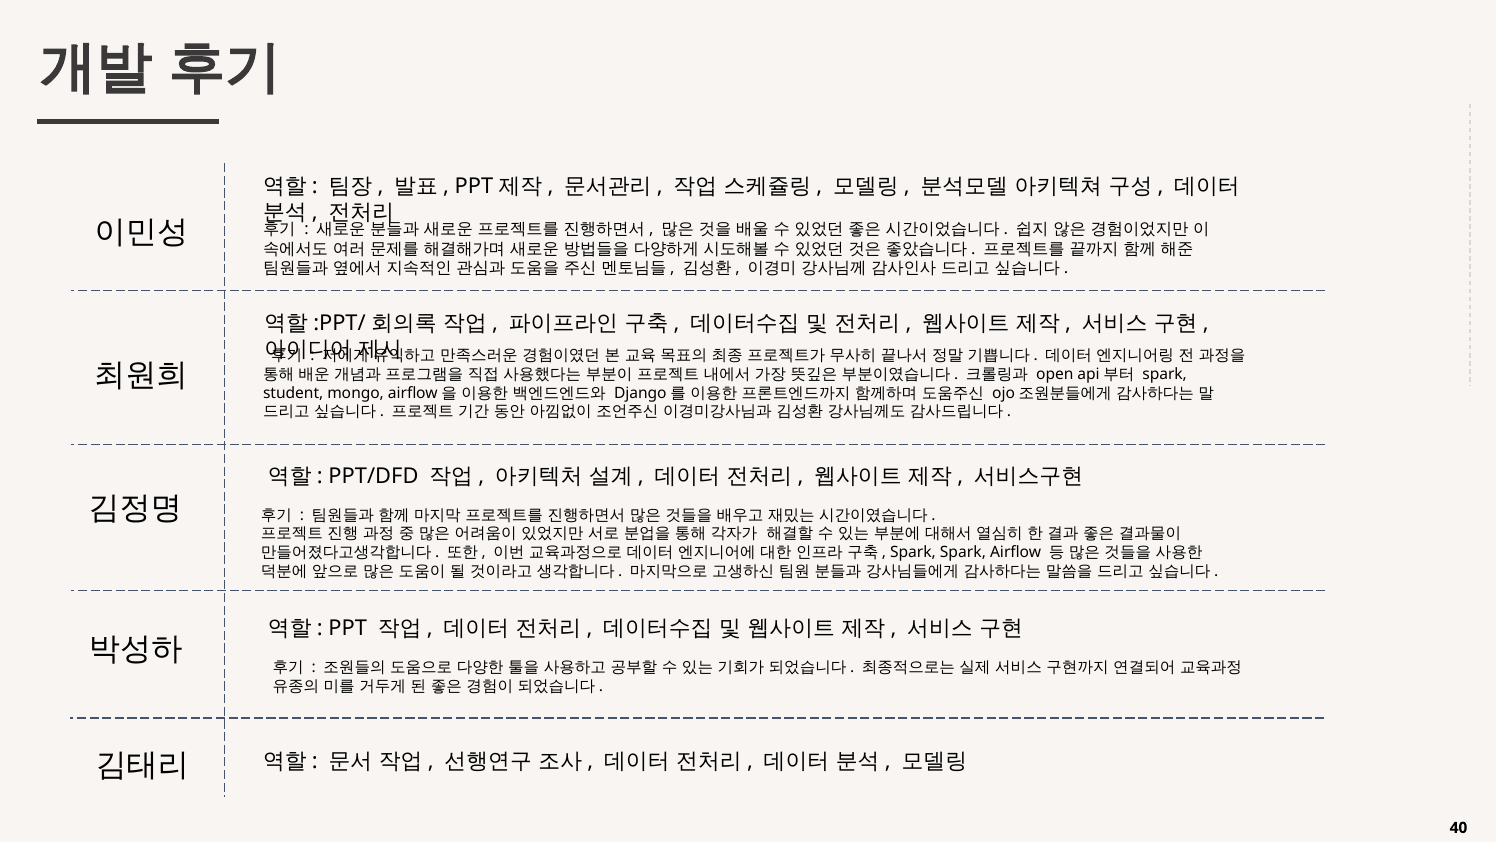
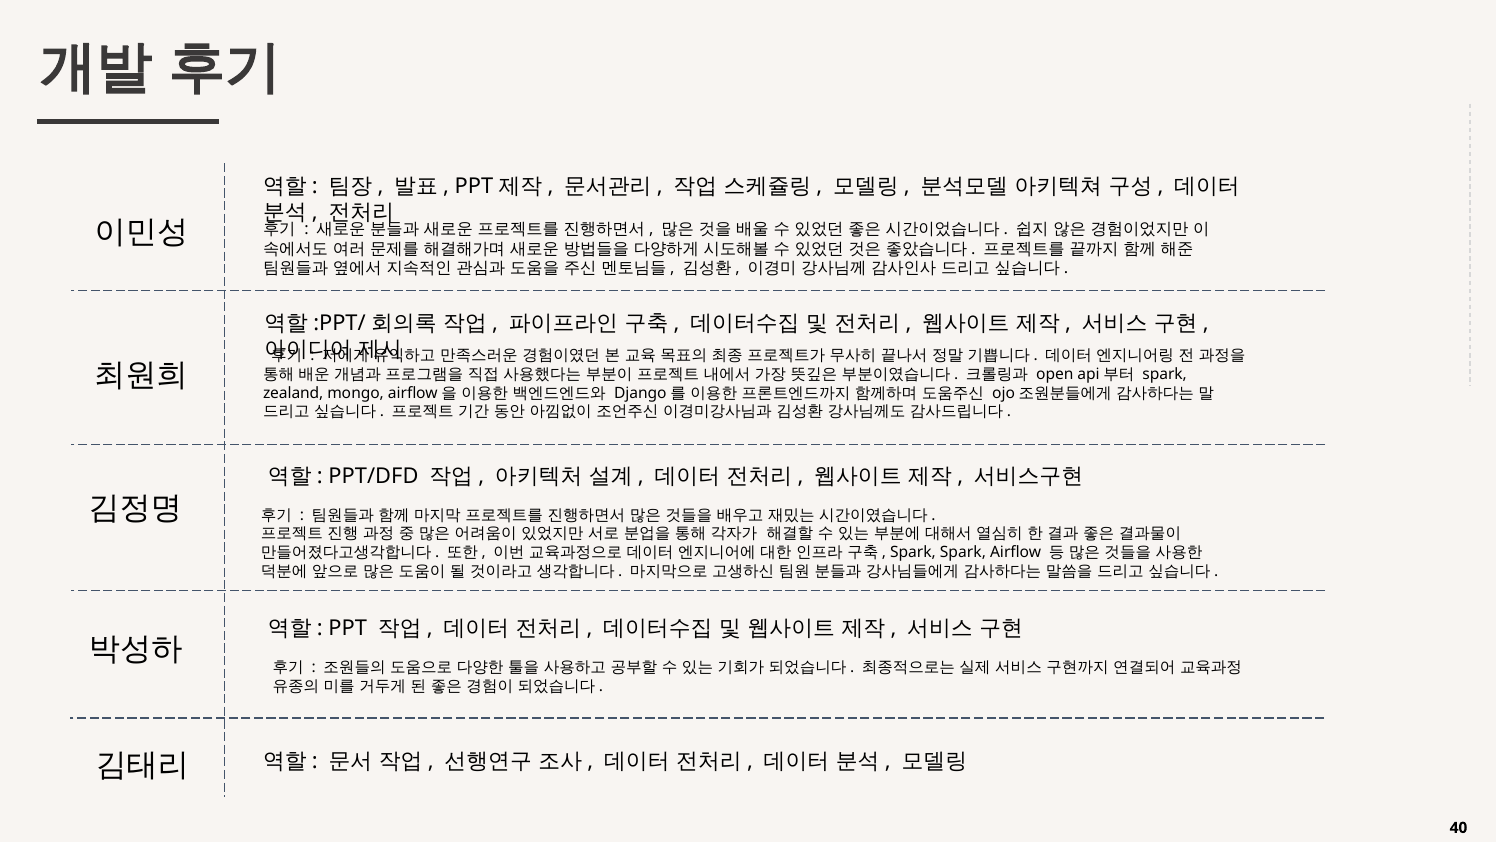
student: student -> zealand
